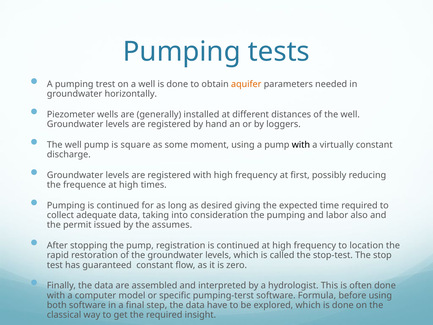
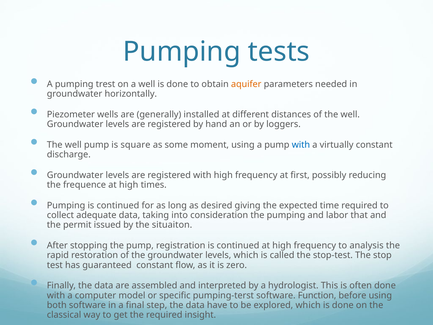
with at (301, 145) colour: black -> blue
also: also -> that
assumes: assumes -> situaiton
location: location -> analysis
Formula: Formula -> Function
